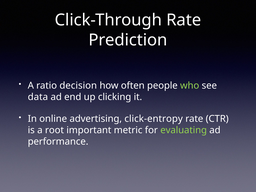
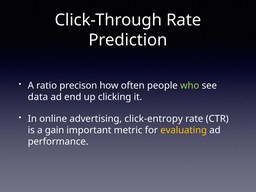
decision: decision -> precison
root: root -> gain
evaluating colour: light green -> yellow
